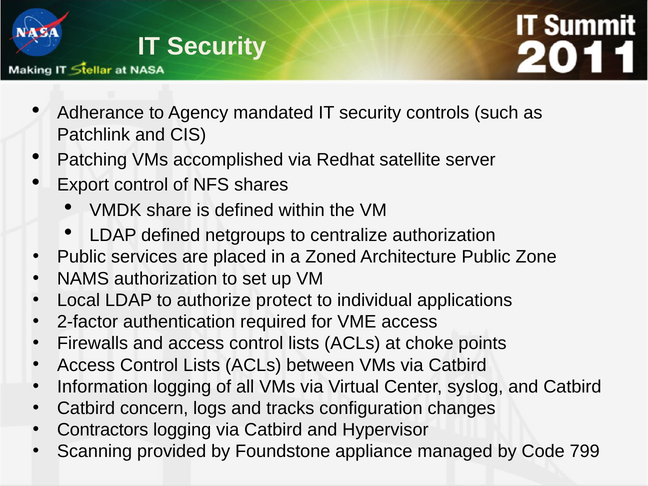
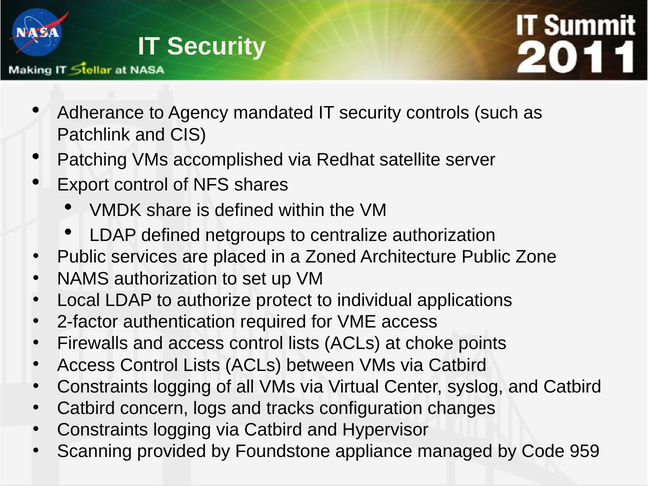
Information at (102, 387): Information -> Constraints
Contractors at (103, 430): Contractors -> Constraints
799: 799 -> 959
